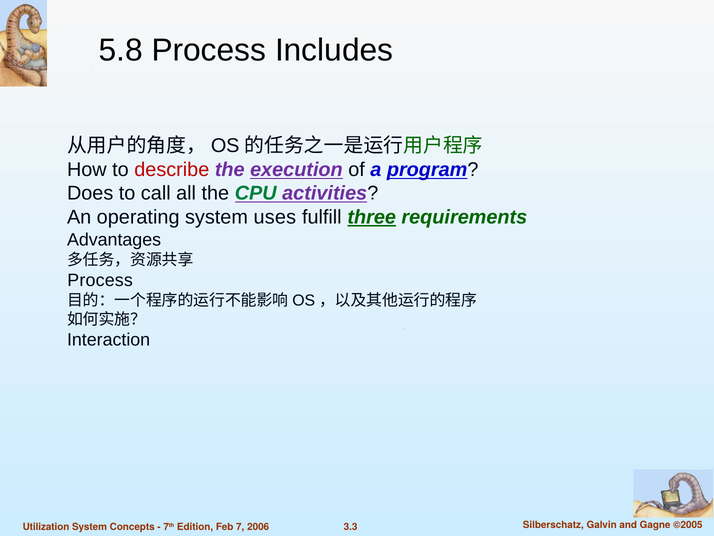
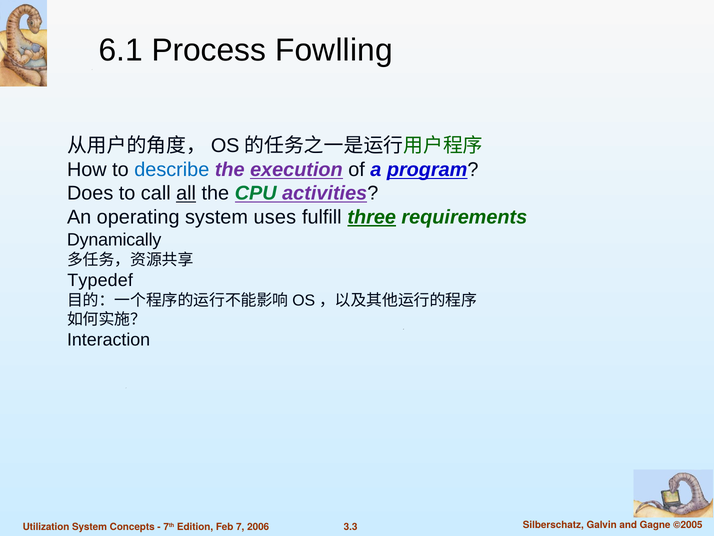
5.8: 5.8 -> 6.1
Includes: Includes -> Fowlling
describe colour: red -> blue
all underline: none -> present
Advantages: Advantages -> Dynamically
Process at (100, 280): Process -> Typedef
